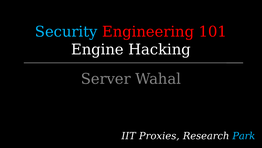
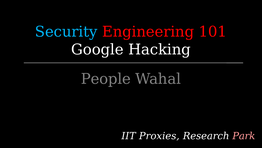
Engine: Engine -> Google
Server: Server -> People
Park colour: light blue -> pink
